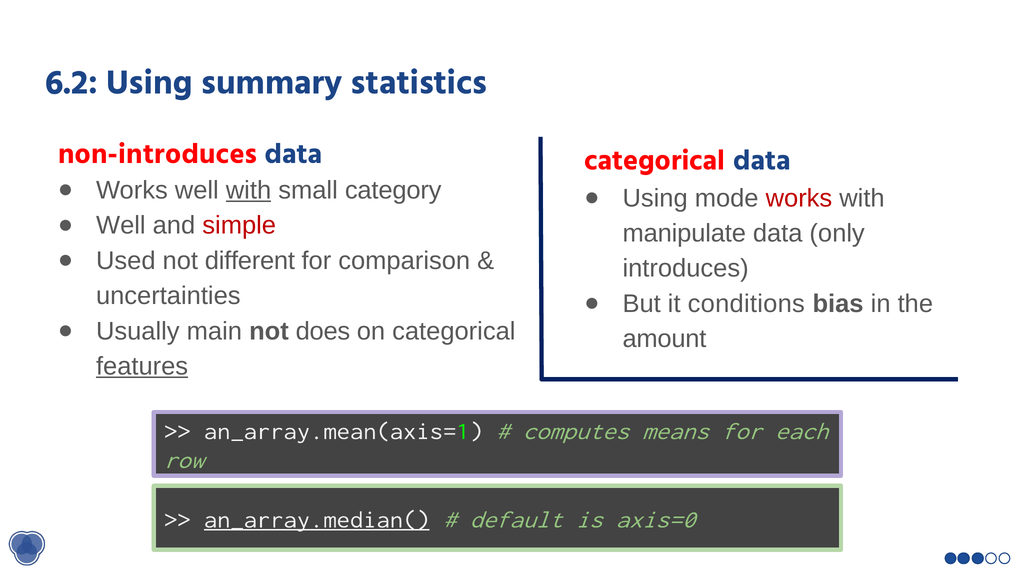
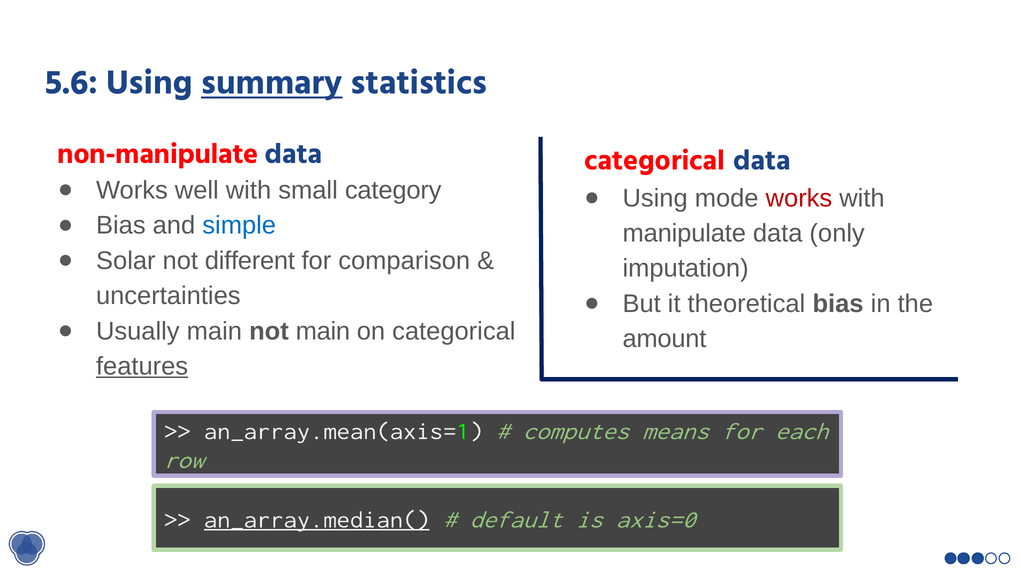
6.2: 6.2 -> 5.6
summary underline: none -> present
non-introduces: non-introduces -> non-manipulate
with at (248, 190) underline: present -> none
Well at (121, 226): Well -> Bias
simple colour: red -> blue
Used: Used -> Solar
introduces: introduces -> imputation
conditions: conditions -> theoretical
not does: does -> main
